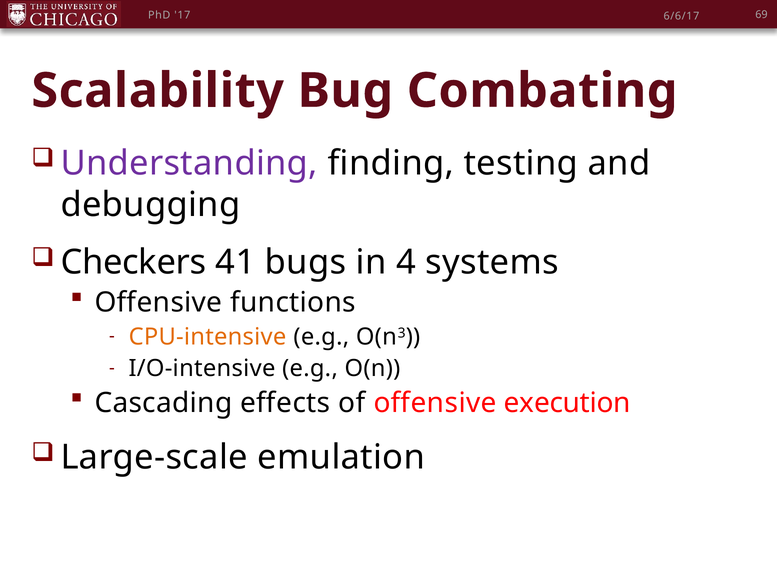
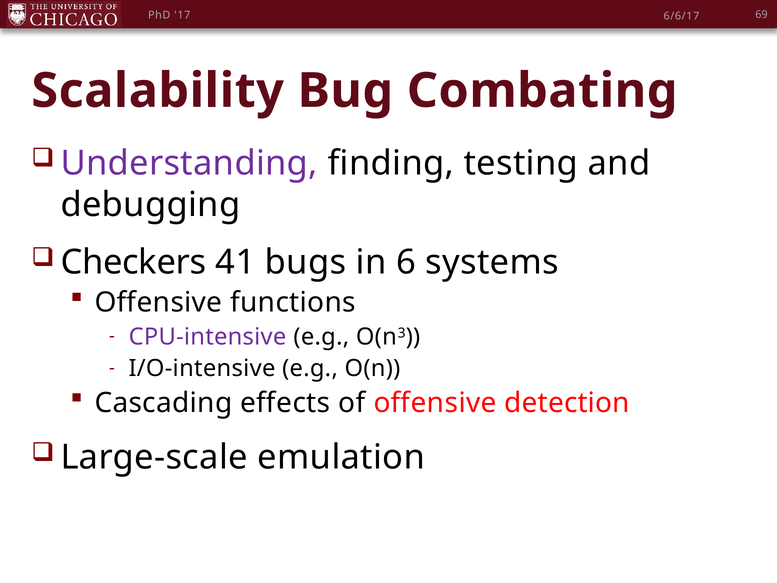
4: 4 -> 6
CPU-intensive colour: orange -> purple
execution: execution -> detection
